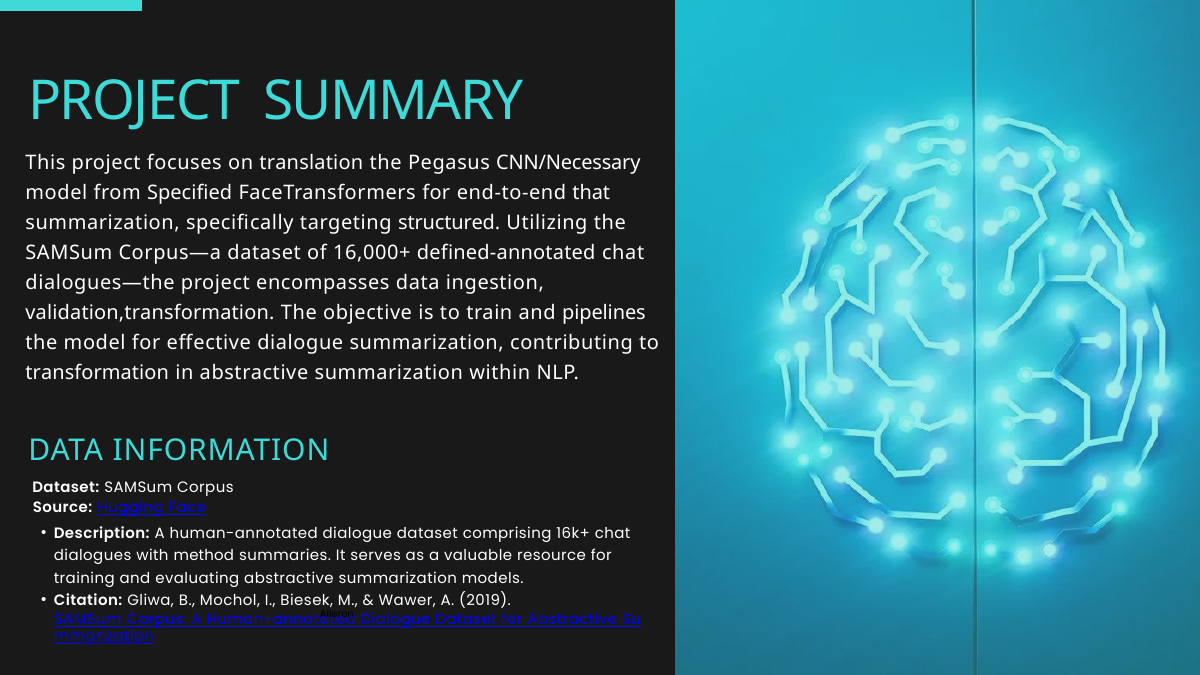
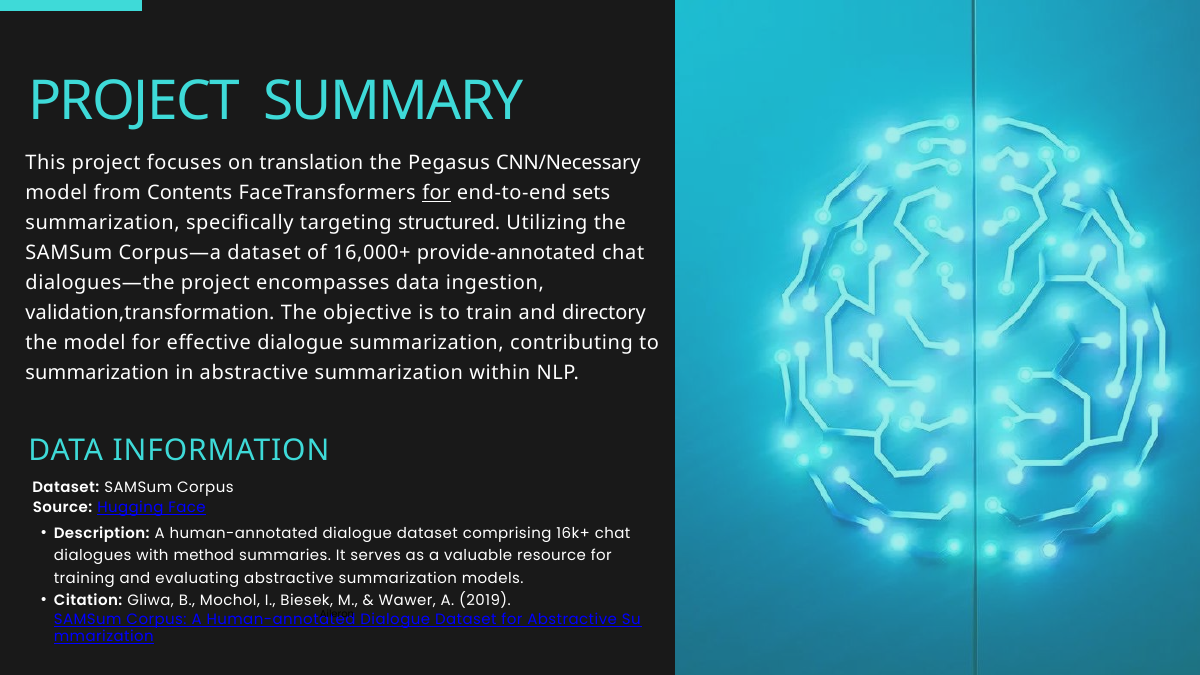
Specified: Specified -> Contents
for at (436, 193) underline: none -> present
that: that -> sets
defined-annotated: defined-annotated -> provide-annotated
pipelines: pipelines -> directory
transformation at (97, 373): transformation -> summarization
